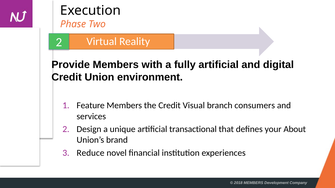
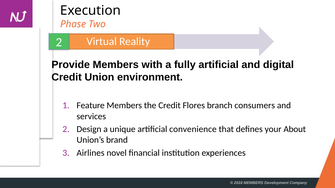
Visual: Visual -> Flores
transactional: transactional -> convenience
Reduce: Reduce -> Airlines
